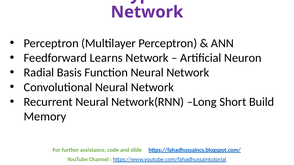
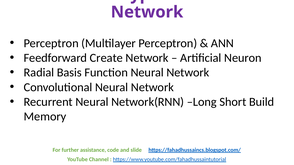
Learns: Learns -> Create
